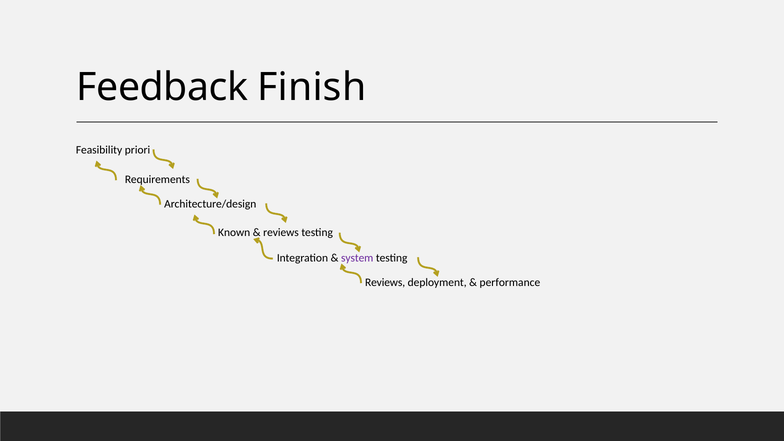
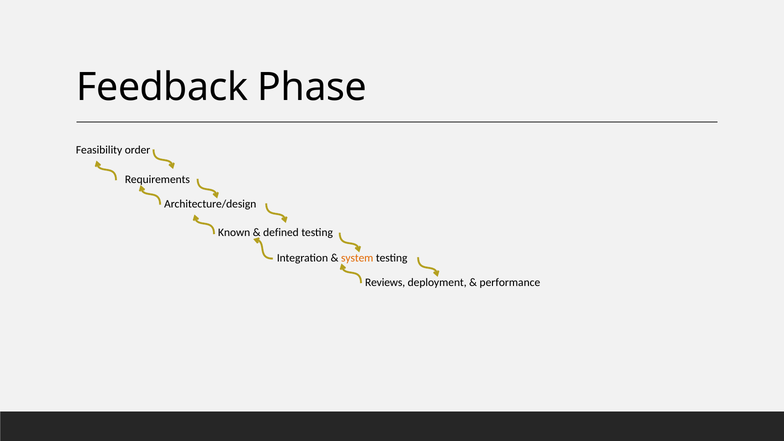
Finish: Finish -> Phase
priori: priori -> order
reviews at (281, 233): reviews -> defined
system colour: purple -> orange
